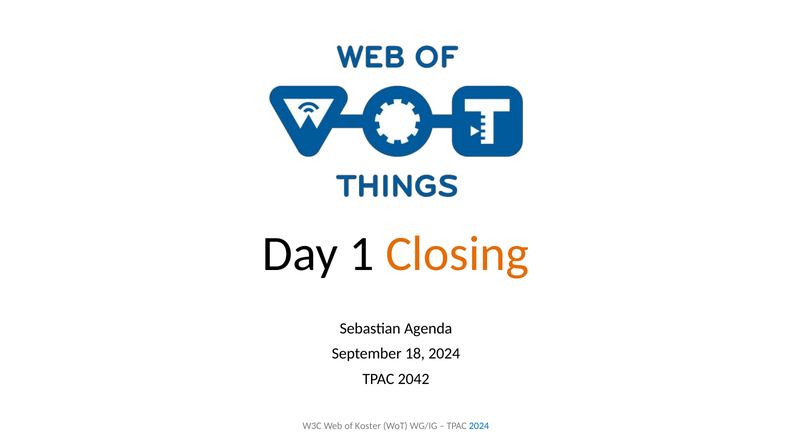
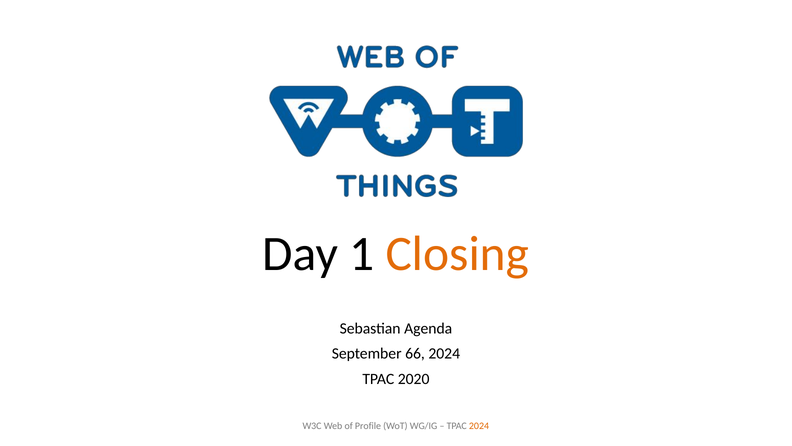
18: 18 -> 66
2042: 2042 -> 2020
Koster: Koster -> Profile
2024 at (479, 425) colour: blue -> orange
